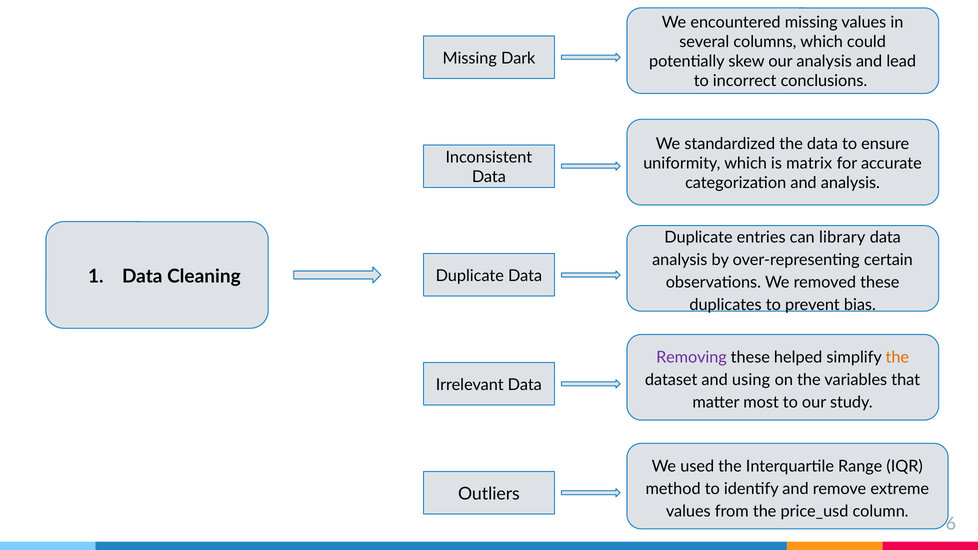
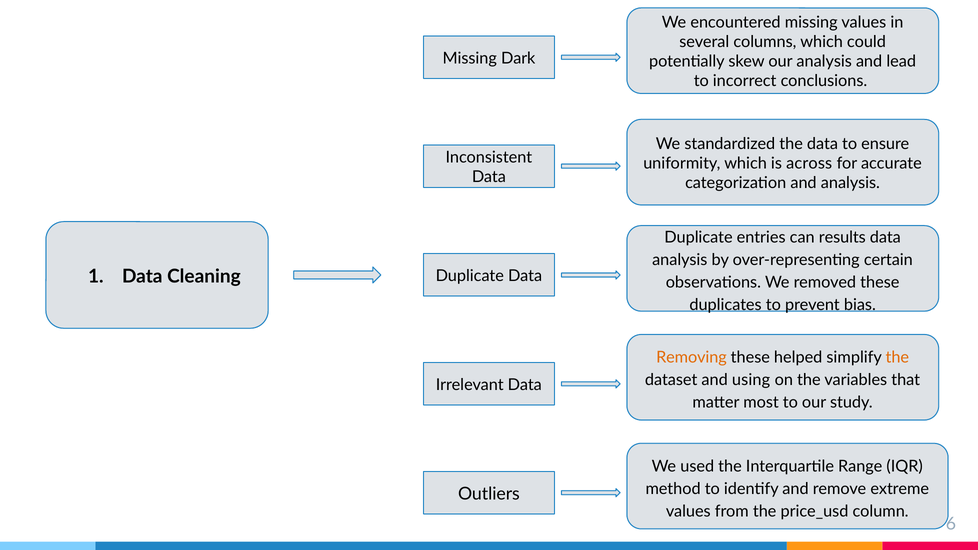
matrix: matrix -> across
library: library -> results
Removing colour: purple -> orange
